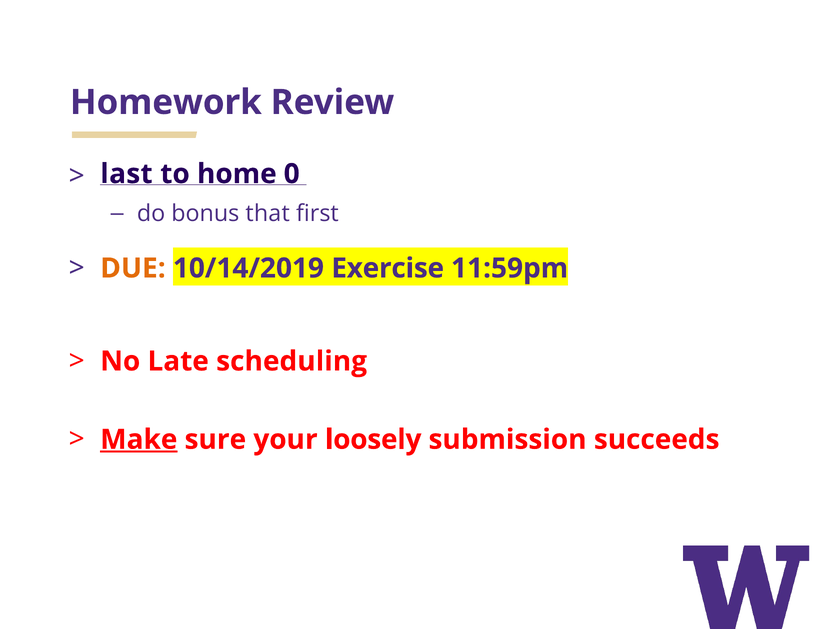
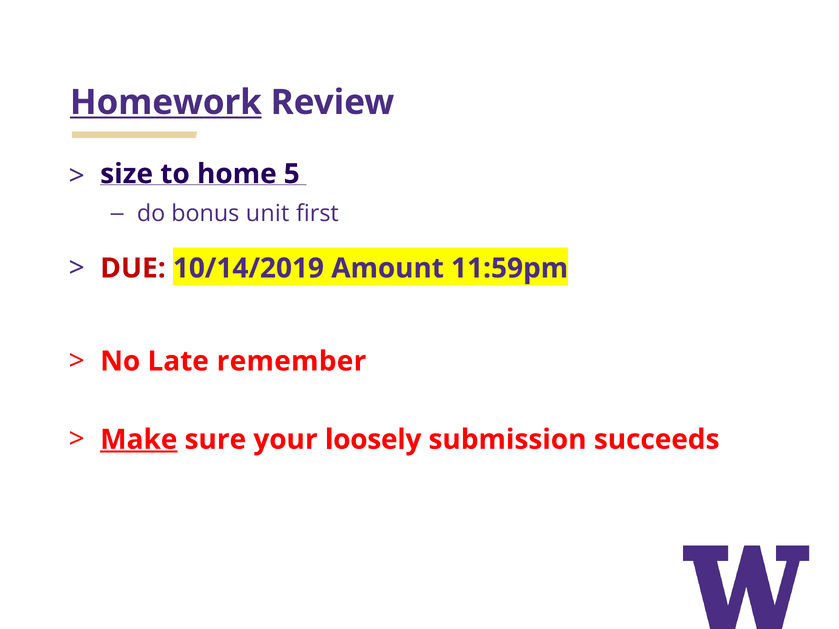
Homework underline: none -> present
last: last -> size
0: 0 -> 5
that: that -> unit
DUE colour: orange -> red
Exercise: Exercise -> Amount
scheduling: scheduling -> remember
